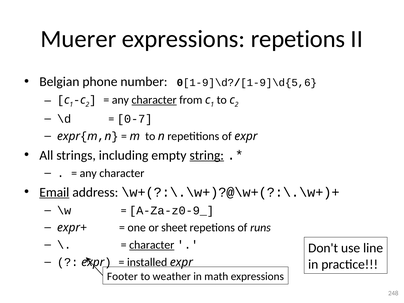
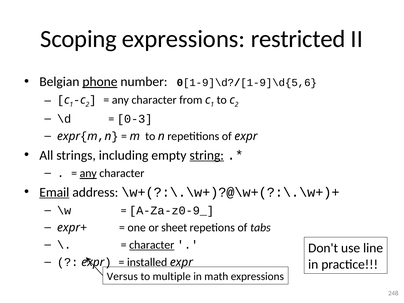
Muerer: Muerer -> Scoping
expressions repetions: repetions -> restricted
phone underline: none -> present
character at (154, 100) underline: present -> none
0-7: 0-7 -> 0-3
any at (88, 173) underline: none -> present
runs: runs -> tabs
Footer: Footer -> Versus
weather: weather -> multiple
